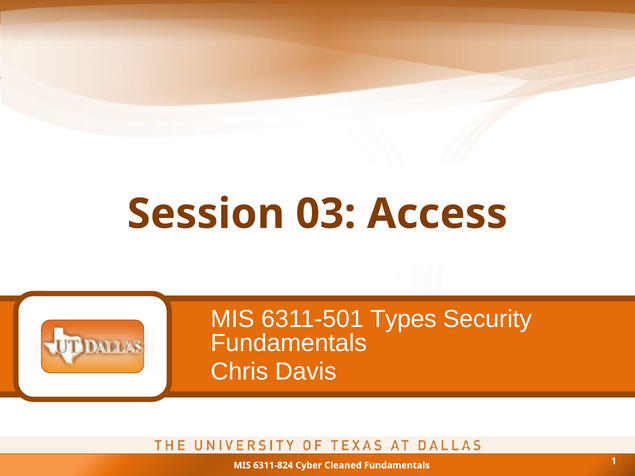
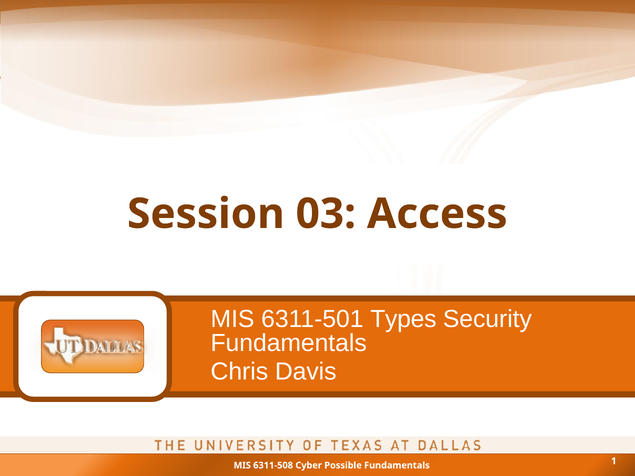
6311-824: 6311-824 -> 6311-508
Cleaned: Cleaned -> Possible
